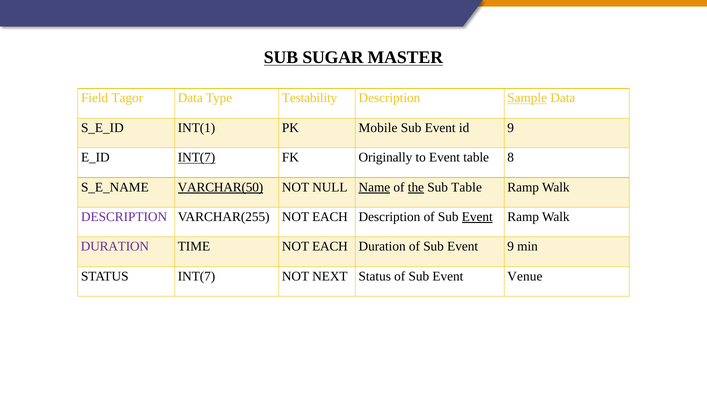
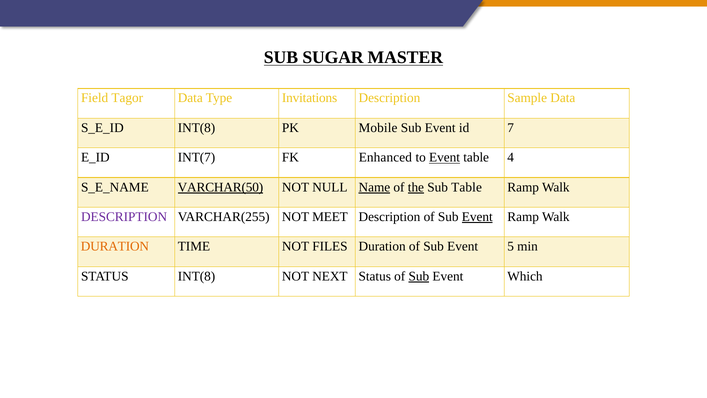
Testability: Testability -> Invitations
Sample underline: present -> none
INT(1 at (197, 128): INT(1 -> INT(8
id 9: 9 -> 7
INT(7 at (197, 157) underline: present -> none
Originally: Originally -> Enhanced
Event at (445, 157) underline: none -> present
8: 8 -> 4
VARCHAR(255 NOT EACH: EACH -> MEET
DURATION at (115, 246) colour: purple -> orange
TIME NOT EACH: EACH -> FILES
Event 9: 9 -> 5
STATUS INT(7: INT(7 -> INT(8
Sub at (419, 276) underline: none -> present
Venue: Venue -> Which
